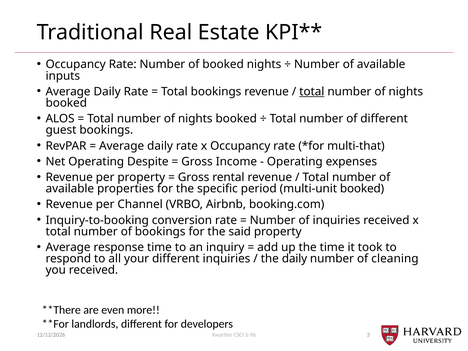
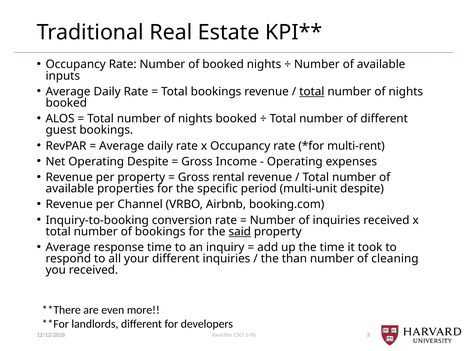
multi-that: multi-that -> multi-rent
multi-unit booked: booked -> despite
said underline: none -> present
the daily: daily -> than
